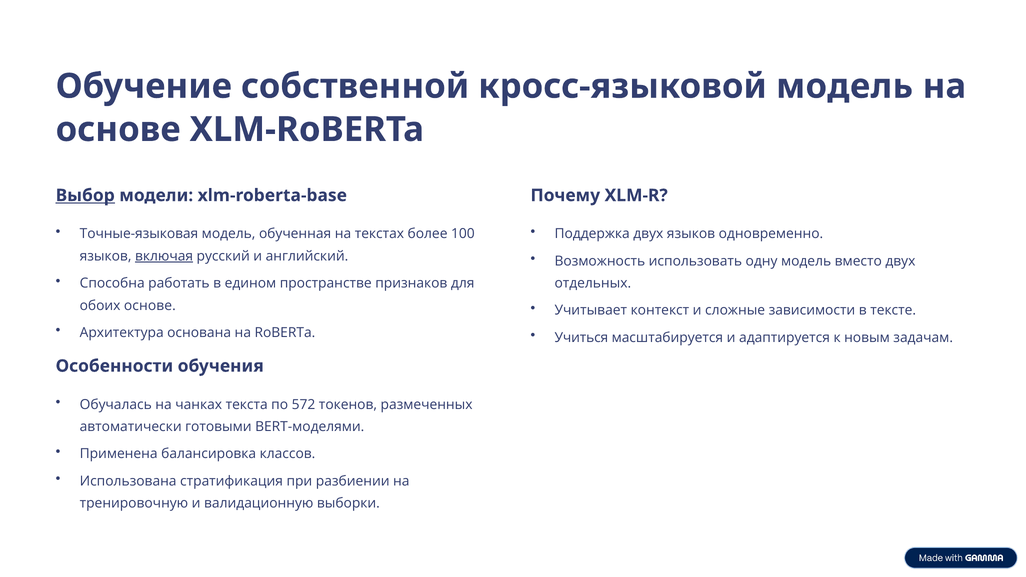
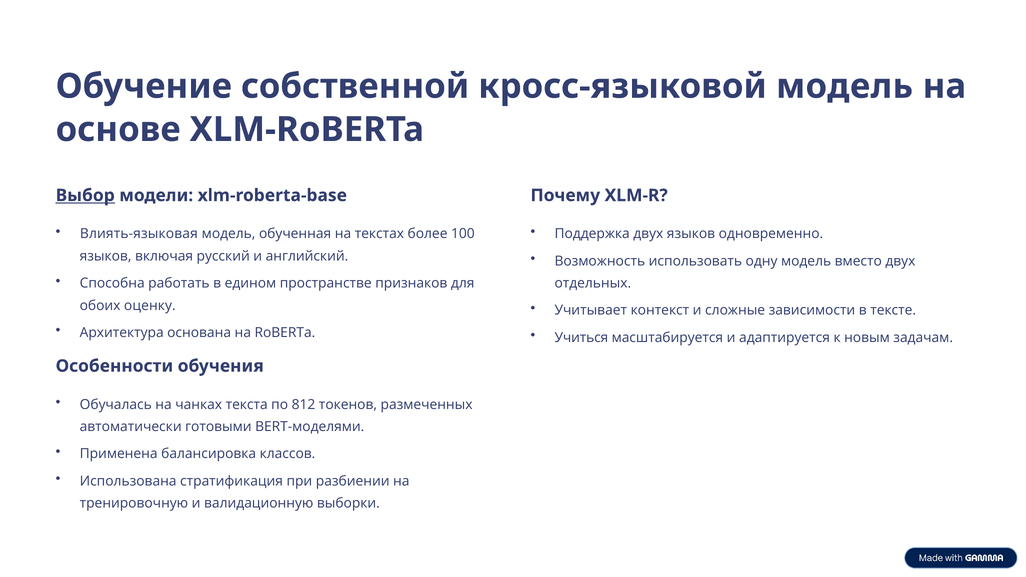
Точные-языковая: Точные-языковая -> Влиять-языковая
включая underline: present -> none
обоих основе: основе -> оценку
572: 572 -> 812
